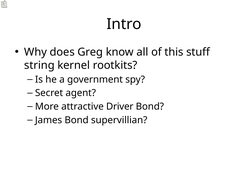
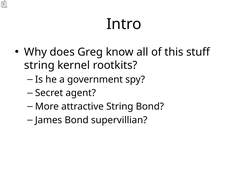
attractive Driver: Driver -> String
